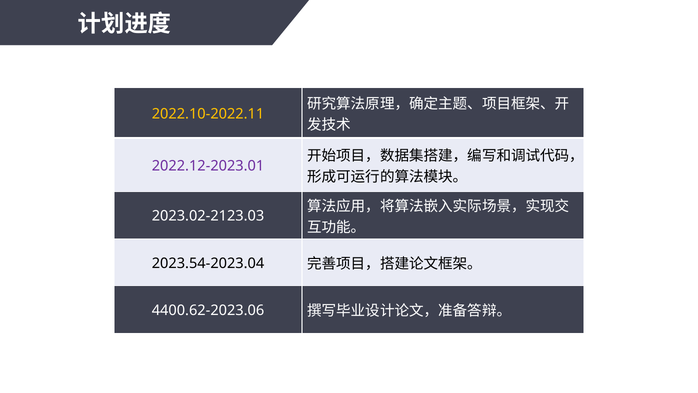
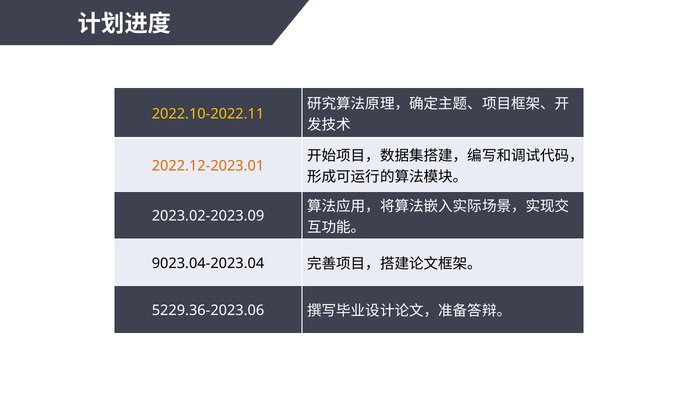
2022.12-2023.01 colour: purple -> orange
2023.02-2123.03: 2023.02-2123.03 -> 2023.02-2023.09
2023.54-2023.04: 2023.54-2023.04 -> 9023.04-2023.04
4400.62-2023.06: 4400.62-2023.06 -> 5229.36-2023.06
